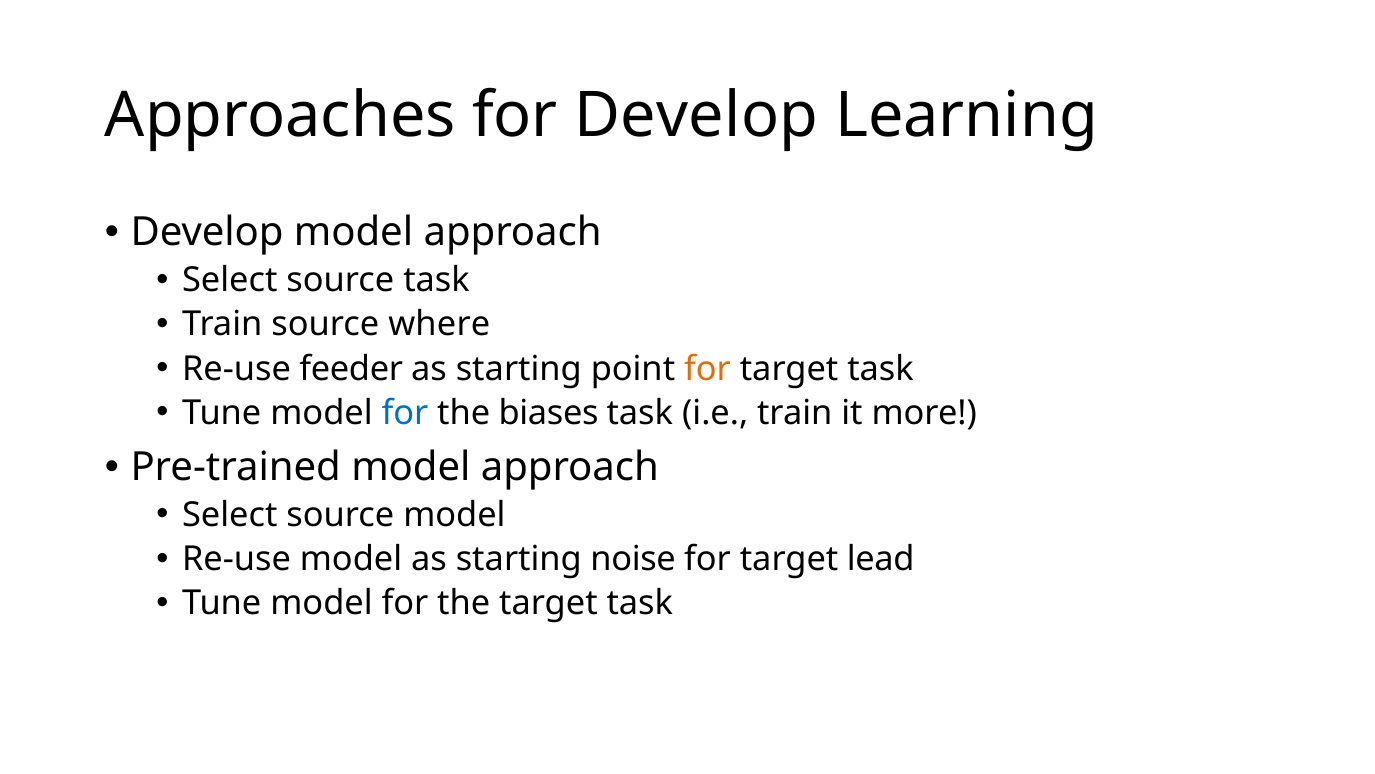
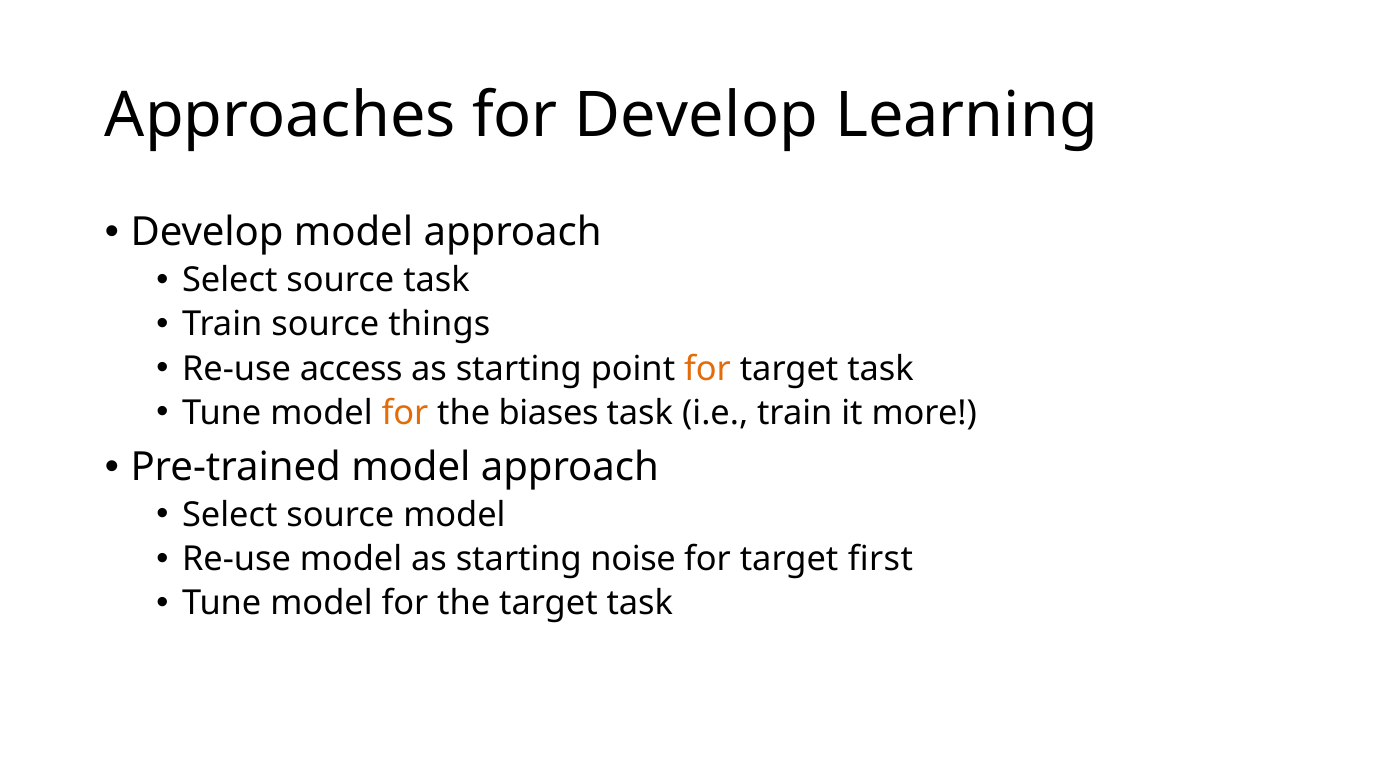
where: where -> things
feeder: feeder -> access
for at (405, 413) colour: blue -> orange
lead: lead -> first
